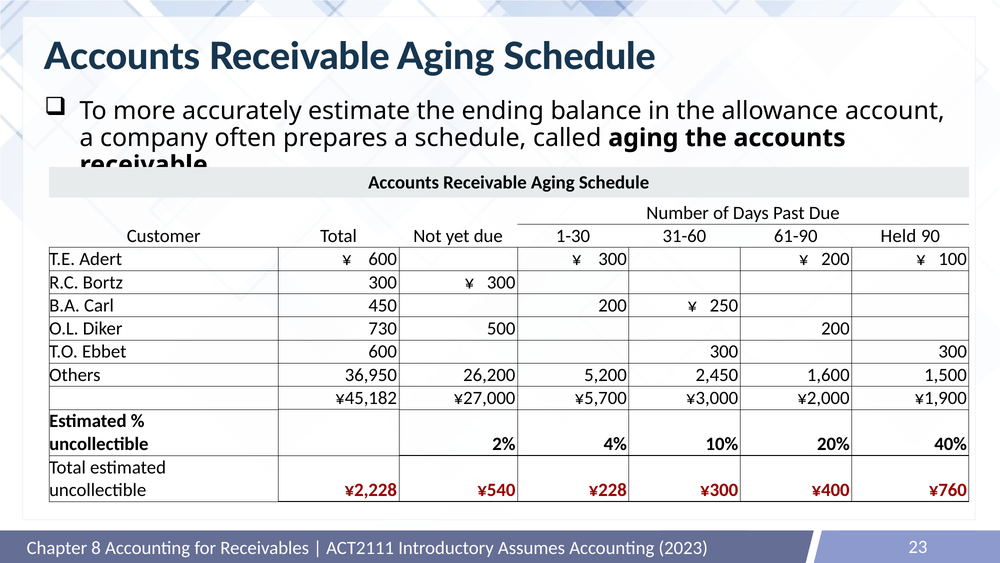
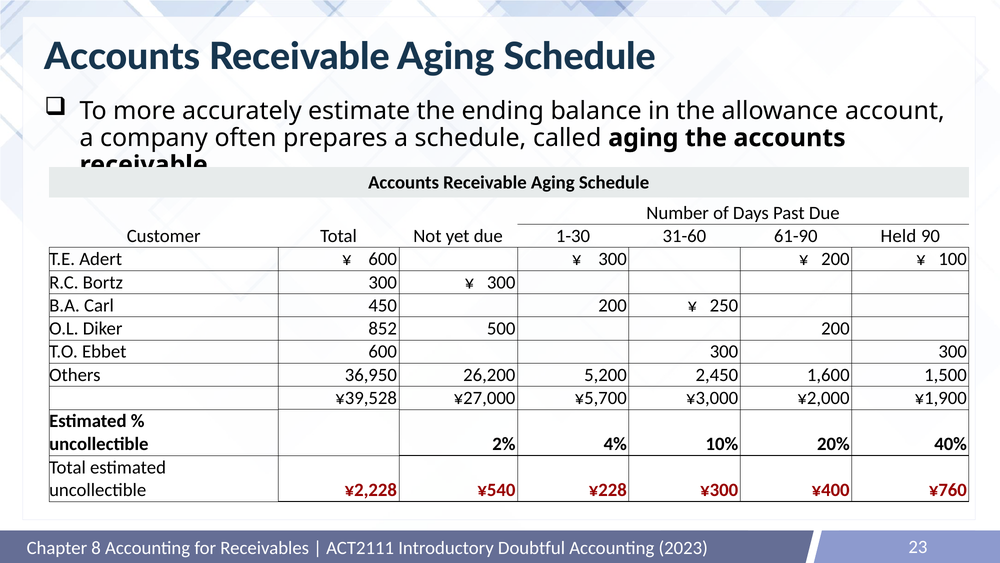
730: 730 -> 852
¥45,182: ¥45,182 -> ¥39,528
Assumes: Assumes -> Doubtful
